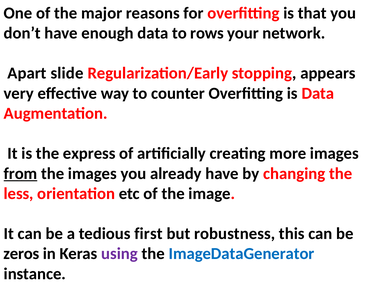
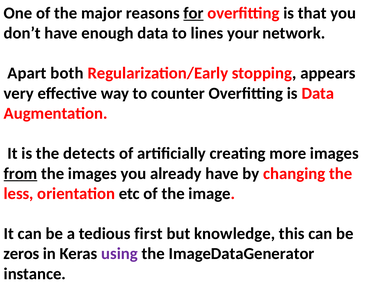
for underline: none -> present
rows: rows -> lines
slide: slide -> both
express: express -> detects
robustness: robustness -> knowledge
ImageDataGenerator colour: blue -> black
